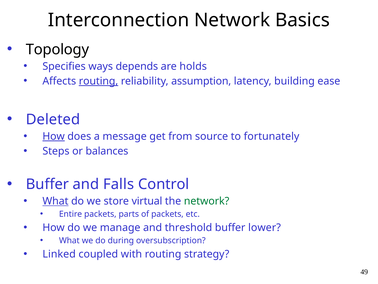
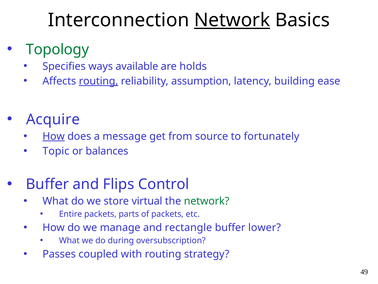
Network at (232, 20) underline: none -> present
Topology colour: black -> green
depends: depends -> available
Deleted: Deleted -> Acquire
Steps: Steps -> Topic
Falls: Falls -> Flips
What at (55, 201) underline: present -> none
threshold: threshold -> rectangle
Linked: Linked -> Passes
